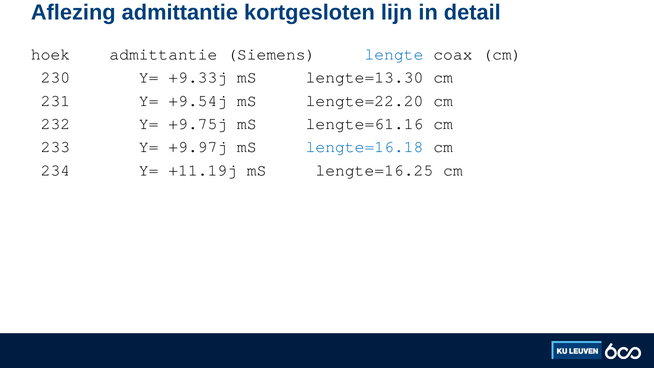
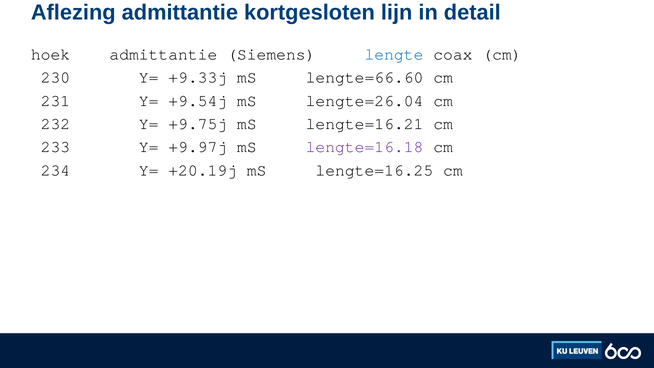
lengte=13.30: lengte=13.30 -> lengte=66.60
lengte=22.20: lengte=22.20 -> lengte=26.04
lengte=61.16: lengte=61.16 -> lengte=16.21
lengte=16.18 colour: blue -> purple
+11.19j: +11.19j -> +20.19j
